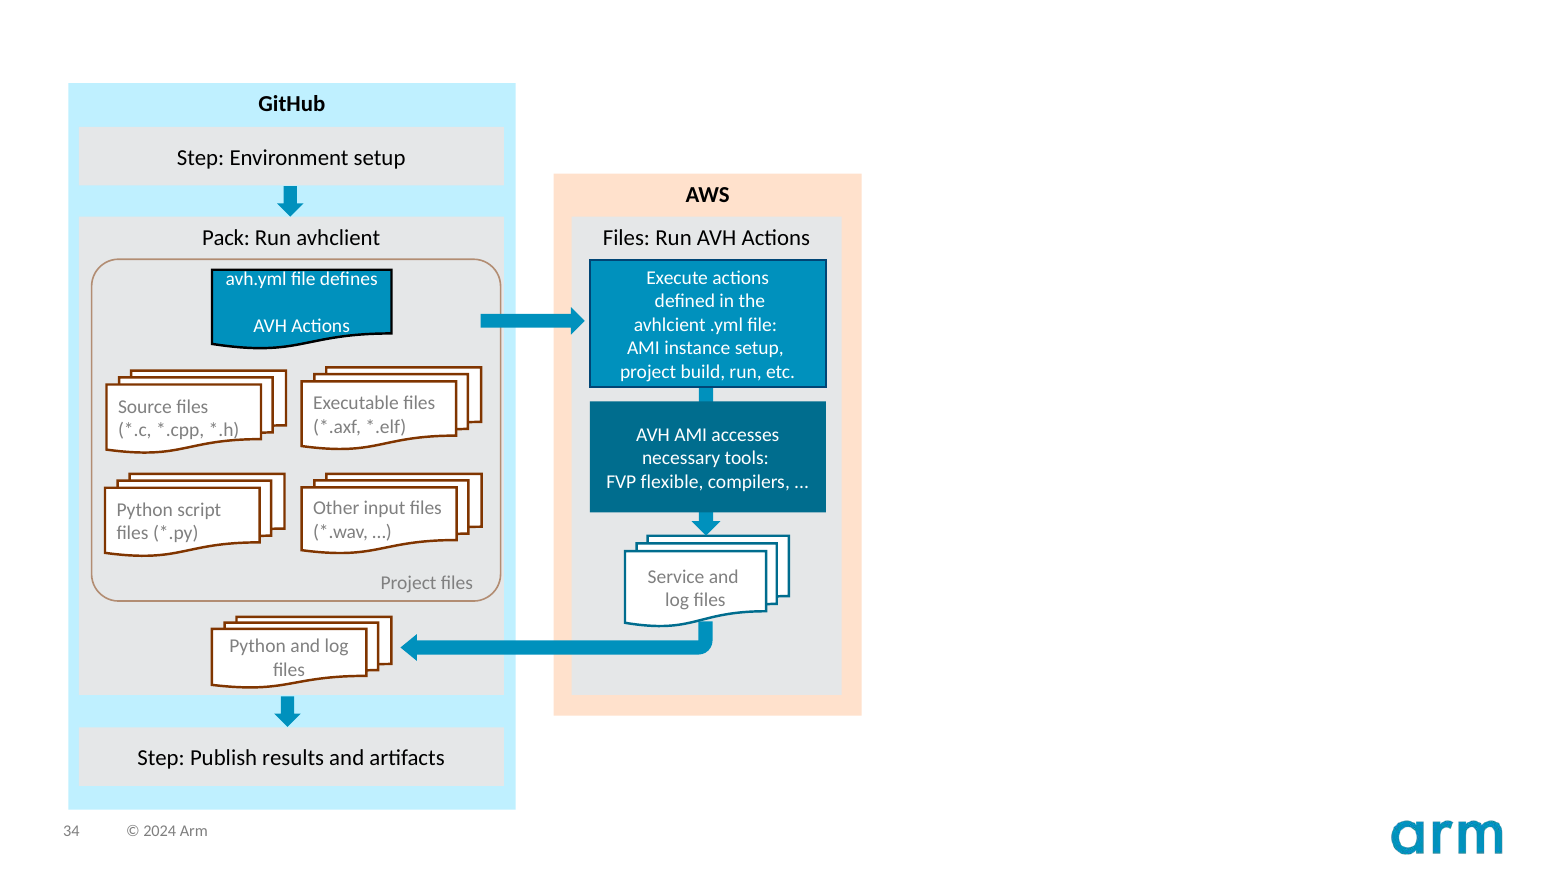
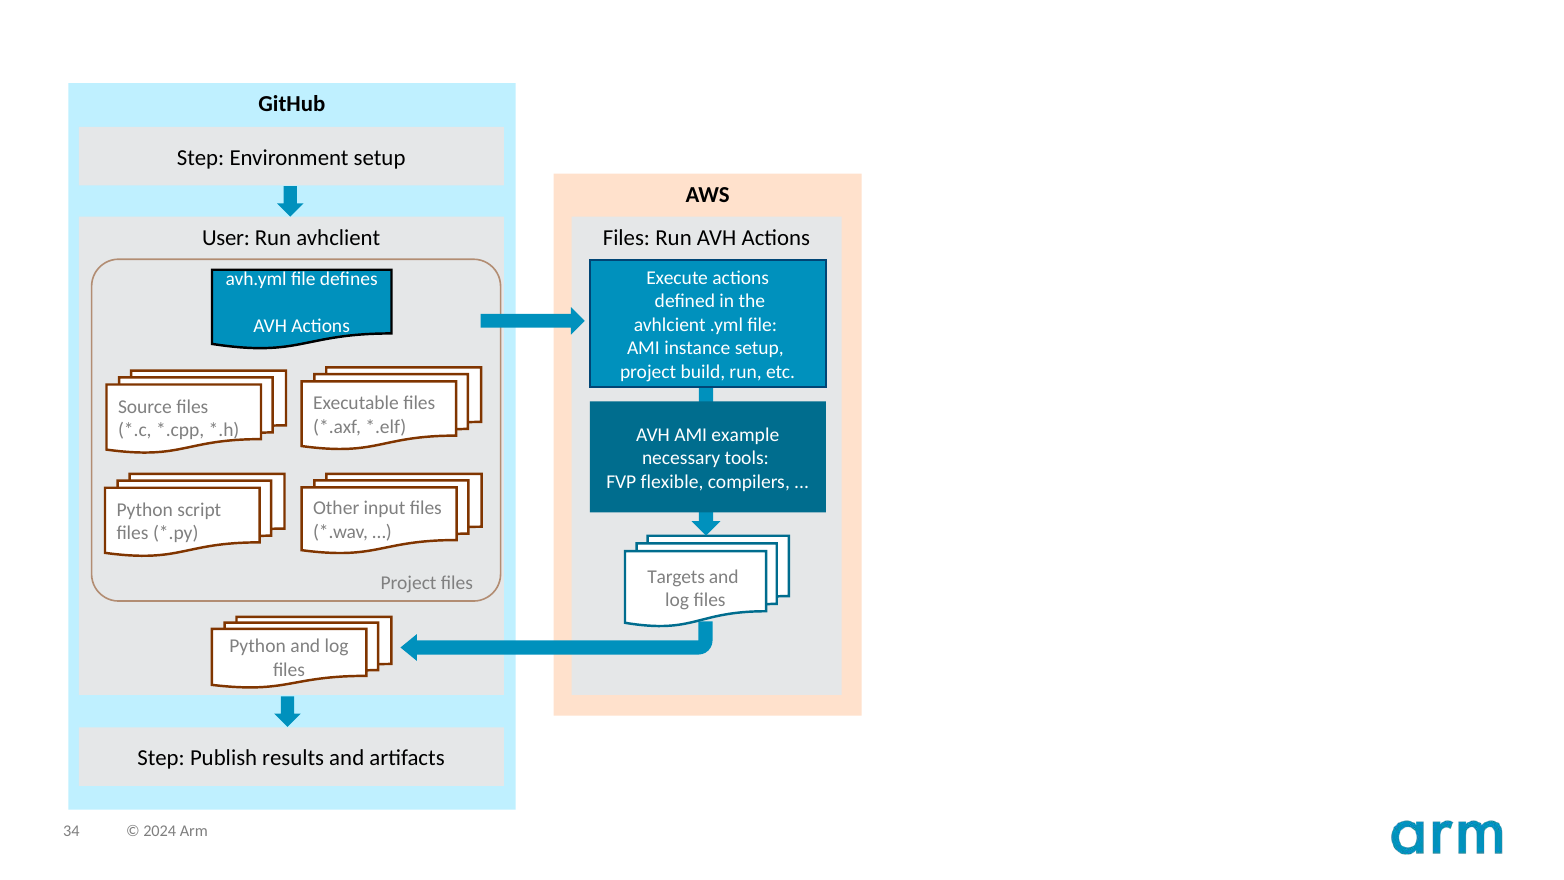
Pack: Pack -> User
accesses: accesses -> example
Service: Service -> Targets
